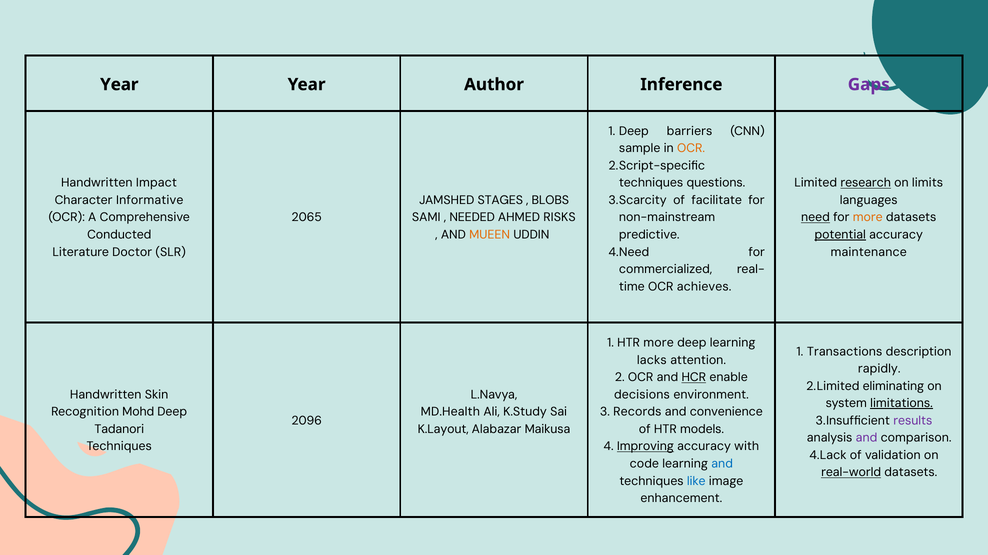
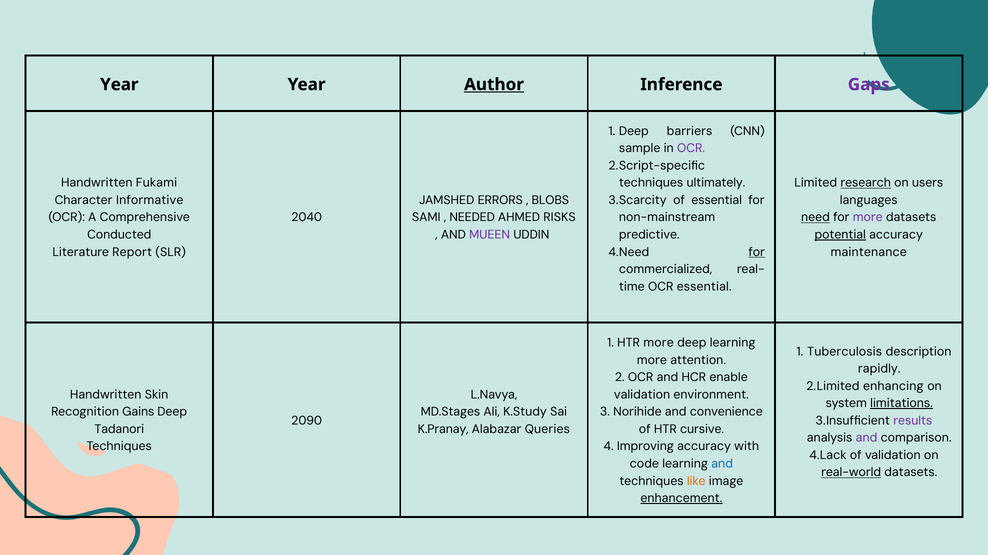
Author underline: none -> present
OCR at (691, 149) colour: orange -> purple
Impact: Impact -> Fukami
questions: questions -> ultimately
limits: limits -> users
STAGES: STAGES -> ERRORS
of facilitate: facilitate -> essential
2065: 2065 -> 2040
more at (868, 218) colour: orange -> purple
MUEEN colour: orange -> purple
Doctor: Doctor -> Report
for at (757, 252) underline: none -> present
OCR achieves: achieves -> essential
Transactions: Transactions -> Tuberculosis
lacks at (652, 361): lacks -> more
HCR underline: present -> none
eliminating: eliminating -> enhancing
decisions at (642, 395): decisions -> validation
Mohd: Mohd -> Gains
MD.Health: MD.Health -> MD.Stages
Records: Records -> Norihide
2096: 2096 -> 2090
K.Layout: K.Layout -> K.Pranay
Maikusa: Maikusa -> Queries
models: models -> cursive
Improving underline: present -> none
like colour: blue -> orange
enhancement underline: none -> present
